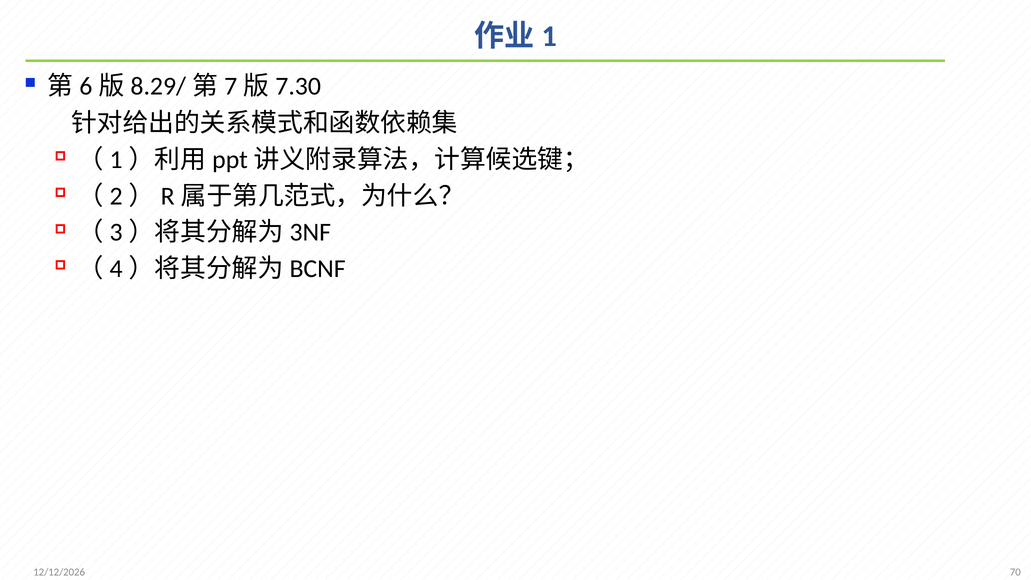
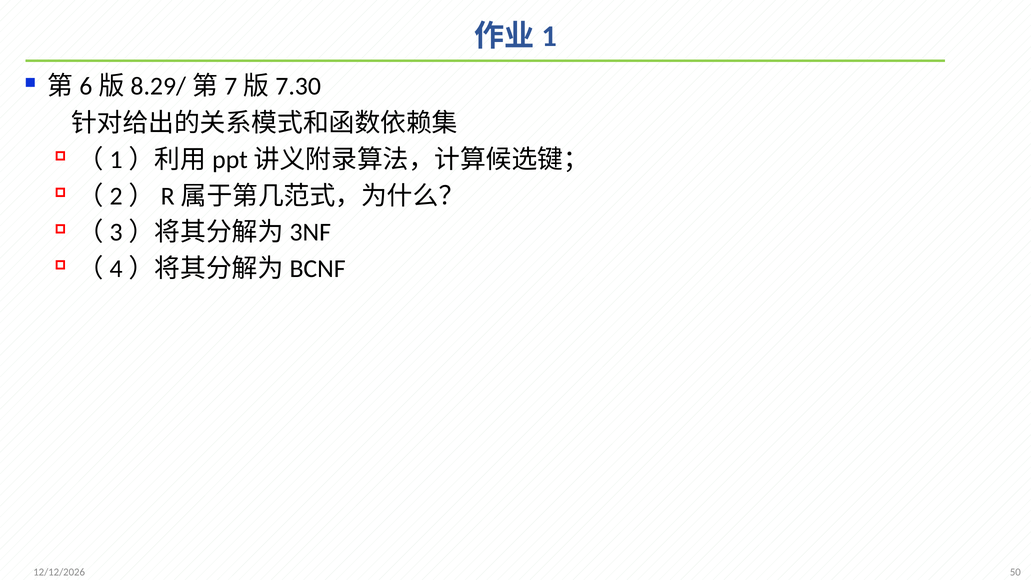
70: 70 -> 50
